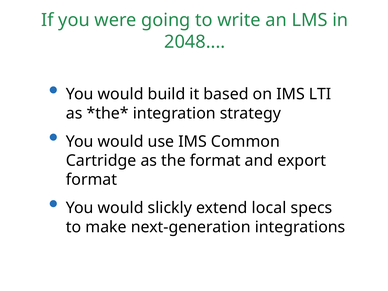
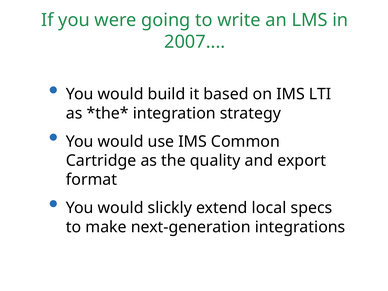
2048: 2048 -> 2007
the format: format -> quality
